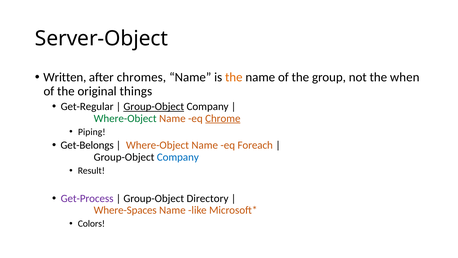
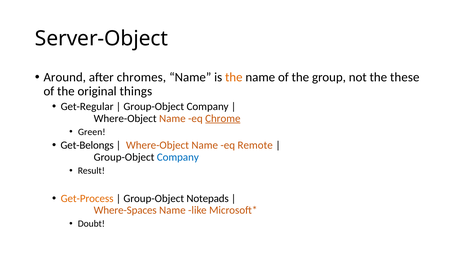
Written: Written -> Around
when: when -> these
Group-Object at (154, 106) underline: present -> none
Where-Object at (125, 118) colour: green -> black
Piping: Piping -> Green
Foreach: Foreach -> Remote
Get-Process colour: purple -> orange
Directory: Directory -> Notepads
Colors: Colors -> Doubt
